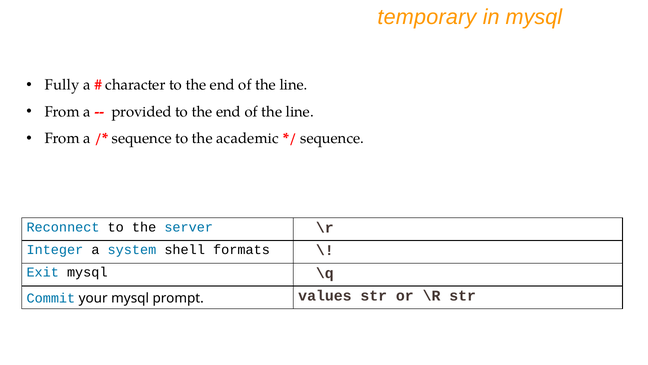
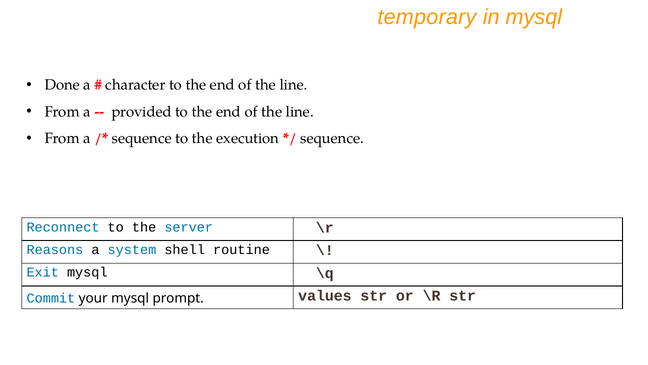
Fully: Fully -> Done
academic: academic -> execution
Integer: Integer -> Reasons
formats: formats -> routine
